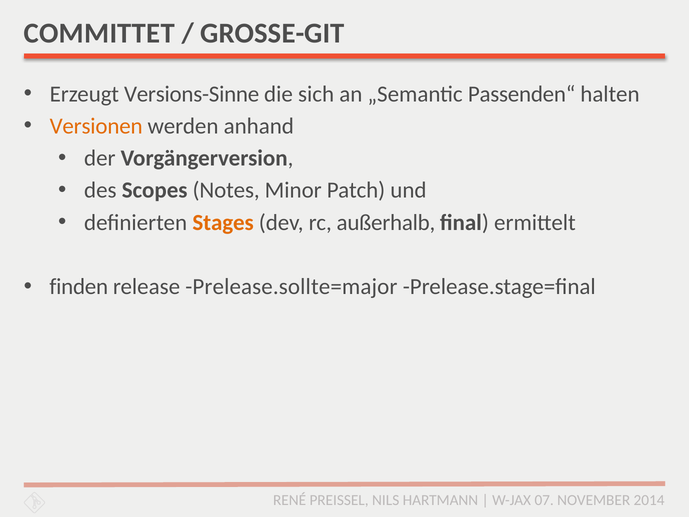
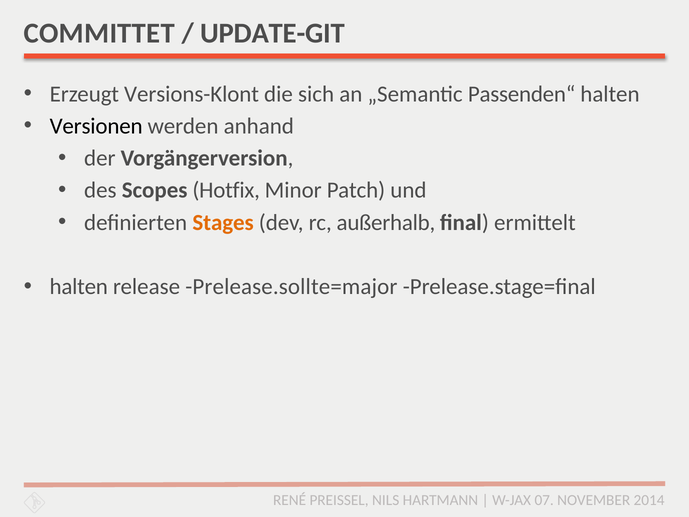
GROSSE-GIT: GROSSE-GIT -> UPDATE-GIT
Versions-Sinne: Versions-Sinne -> Versions-Klont
Versionen colour: orange -> black
Notes: Notes -> Hotfix
finden at (79, 287): finden -> halten
